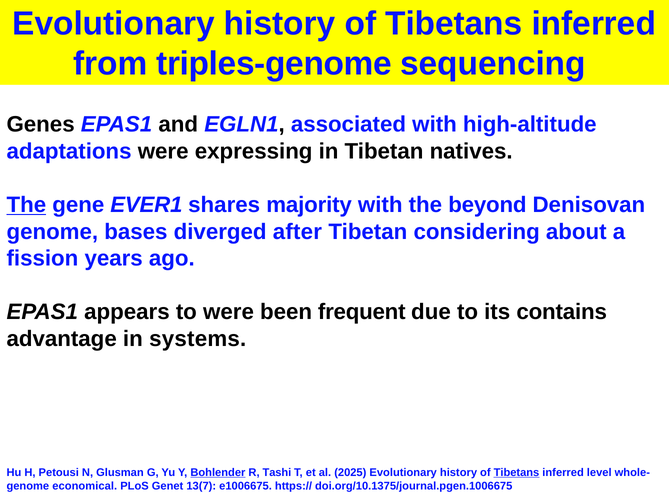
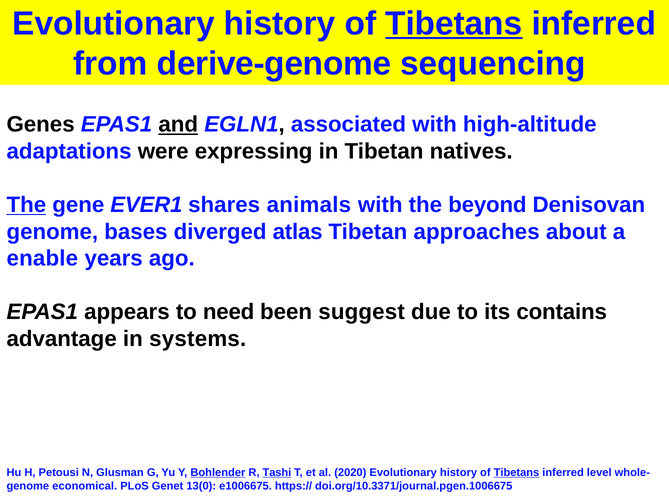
Tibetans at (454, 24) underline: none -> present
triples-genome: triples-genome -> derive-genome
and underline: none -> present
majority: majority -> animals
after: after -> atlas
considering: considering -> approaches
fission: fission -> enable
to were: were -> need
frequent: frequent -> suggest
Tashi underline: none -> present
2025: 2025 -> 2020
13(7: 13(7 -> 13(0
doi.org/10.1375/journal.pgen.1006675: doi.org/10.1375/journal.pgen.1006675 -> doi.org/10.3371/journal.pgen.1006675
